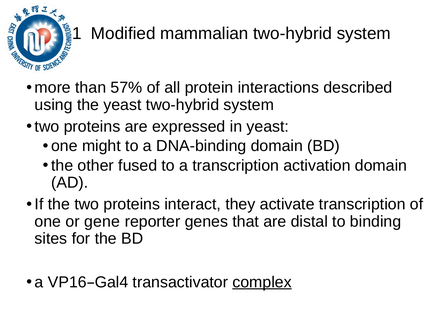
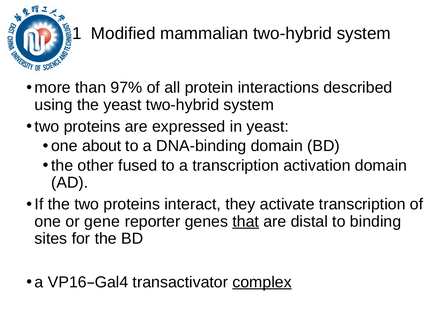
57%: 57% -> 97%
might: might -> about
that underline: none -> present
